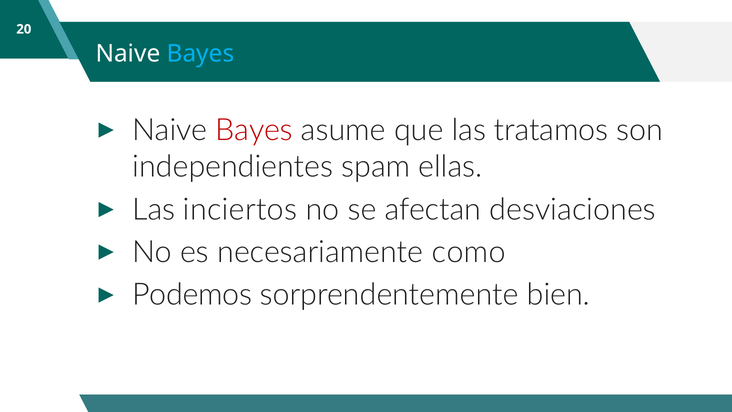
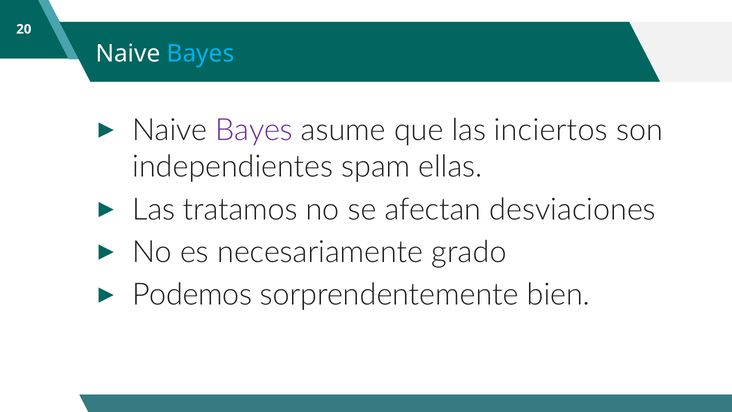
Bayes at (254, 130) colour: red -> purple
tratamos: tratamos -> inciertos
inciertos: inciertos -> tratamos
como: como -> grado
